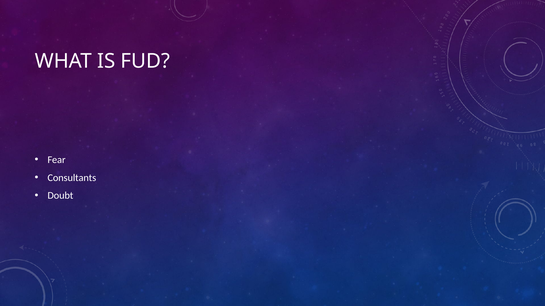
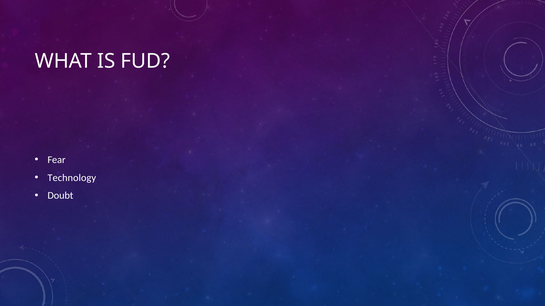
Consultants: Consultants -> Technology
